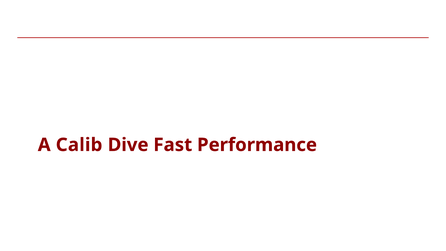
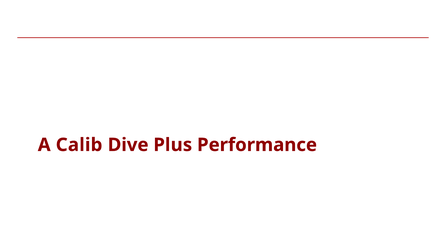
Fast: Fast -> Plus
